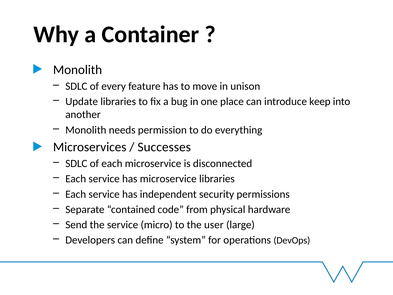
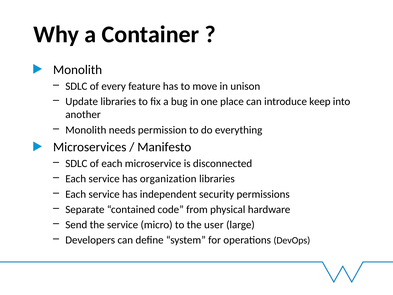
Successes: Successes -> Manifesto
has microservice: microservice -> organization
